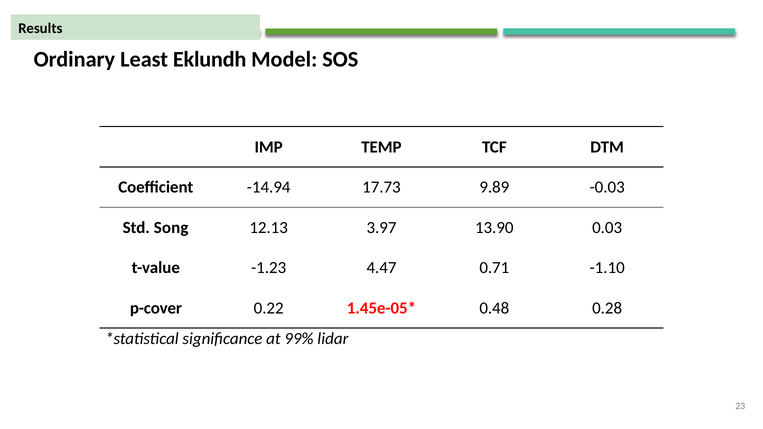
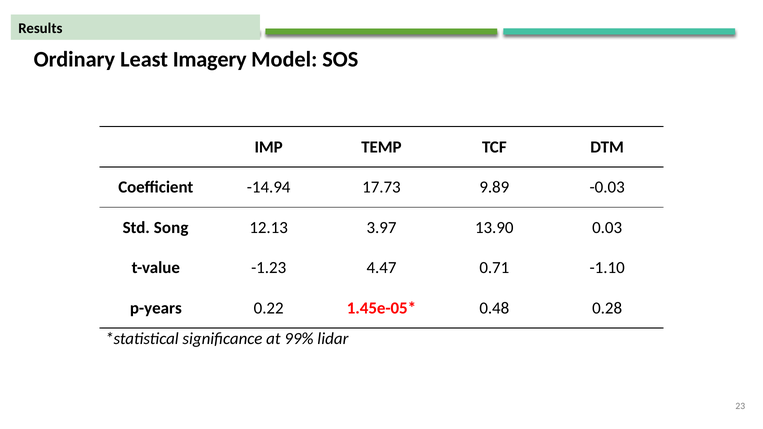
Eklundh: Eklundh -> Imagery
p-cover: p-cover -> p-years
